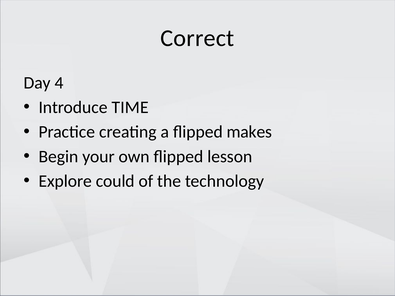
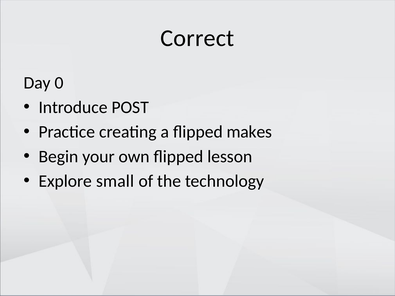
4: 4 -> 0
TIME: TIME -> POST
could: could -> small
